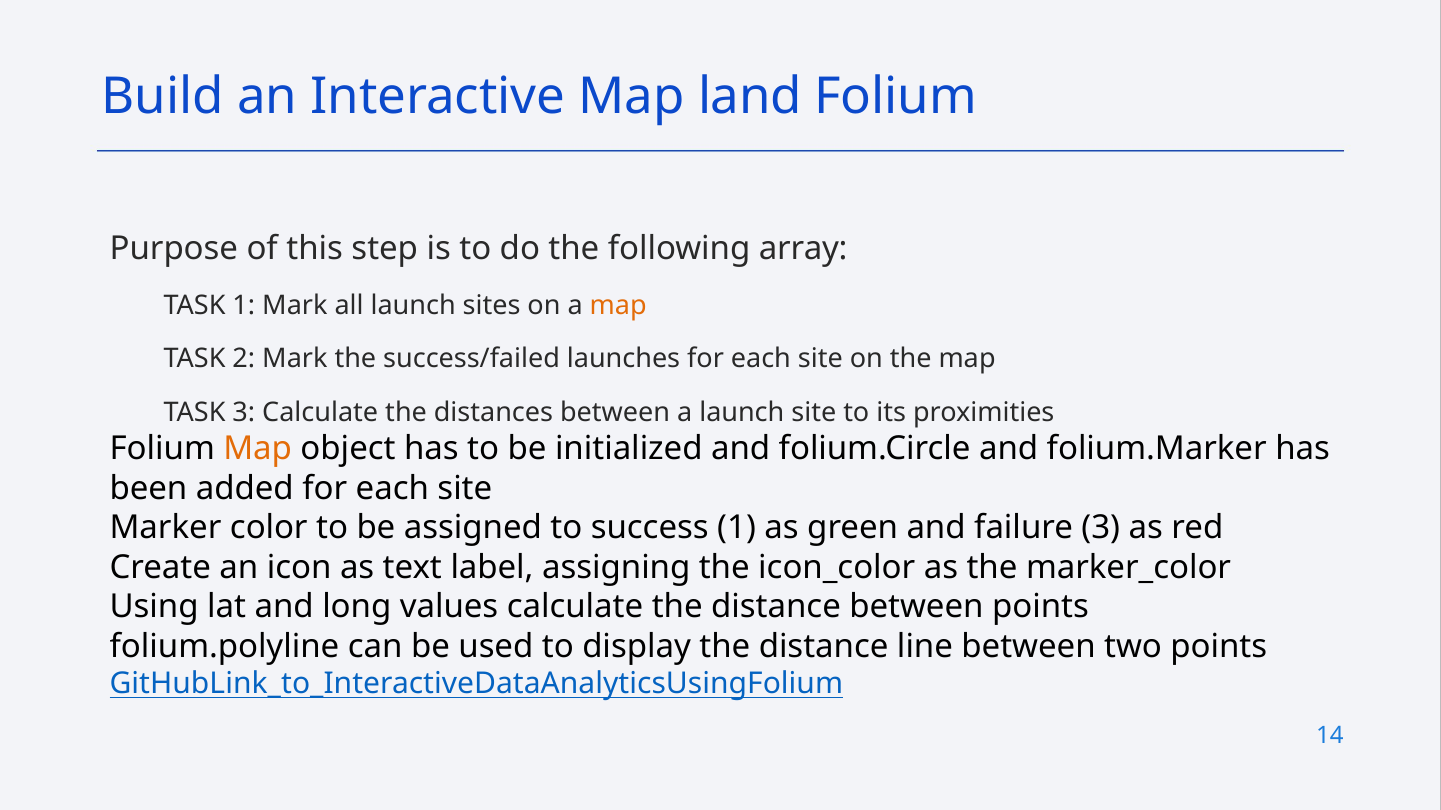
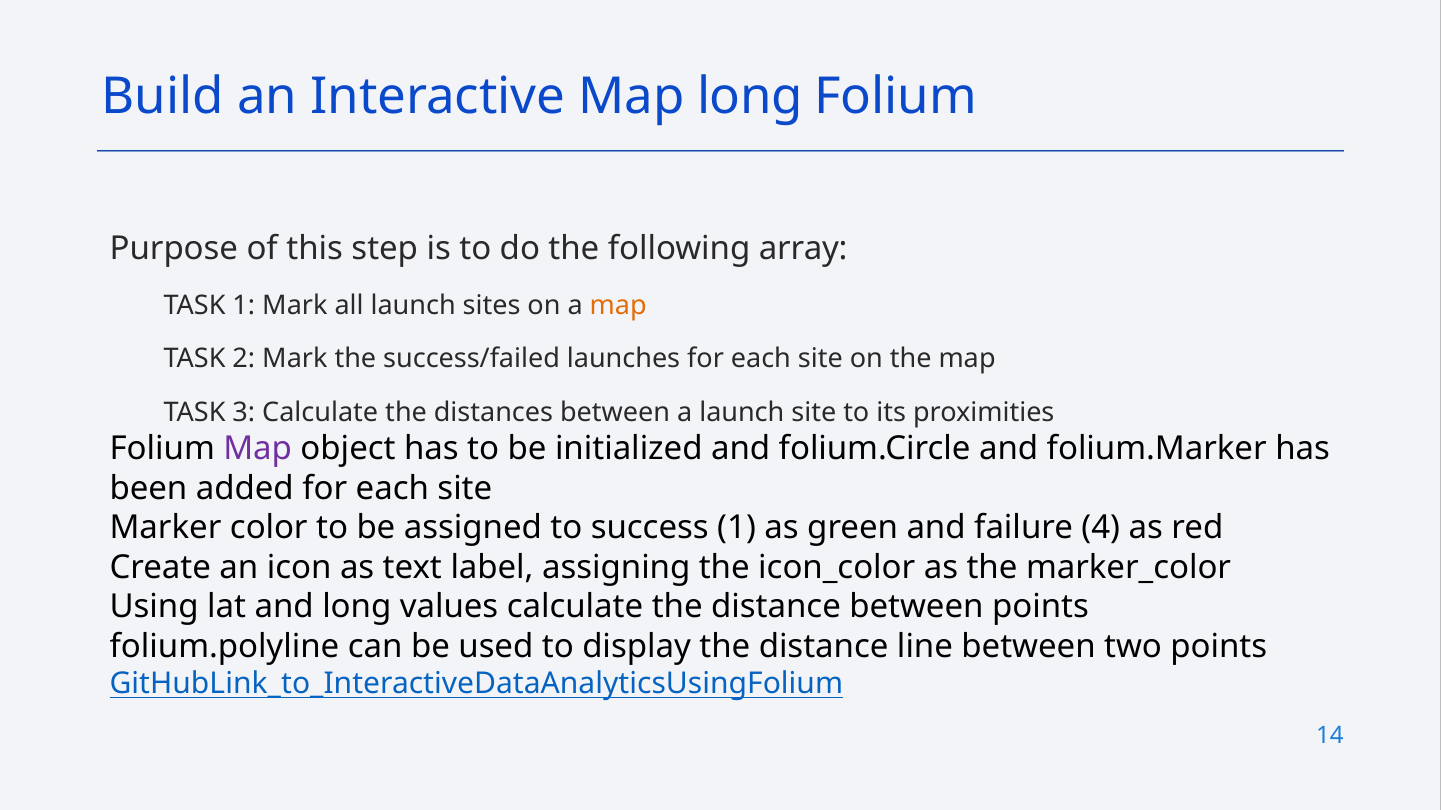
Map land: land -> long
Map at (258, 449) colour: orange -> purple
failure 3: 3 -> 4
